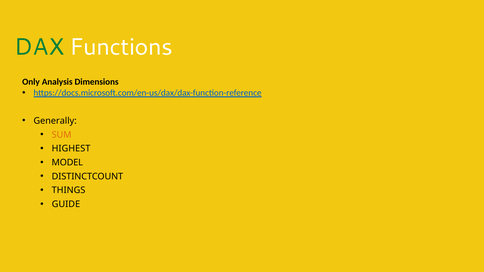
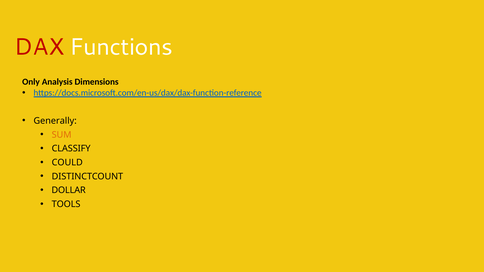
DAX colour: green -> red
HIGHEST: HIGHEST -> CLASSIFY
MODEL: MODEL -> COULD
THINGS: THINGS -> DOLLAR
GUIDE: GUIDE -> TOOLS
